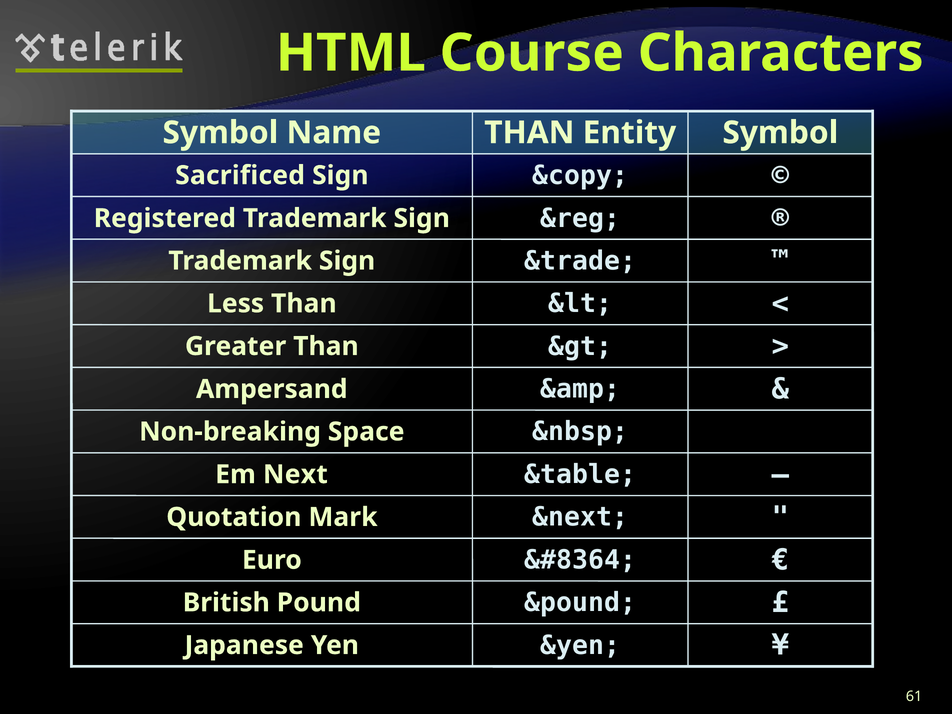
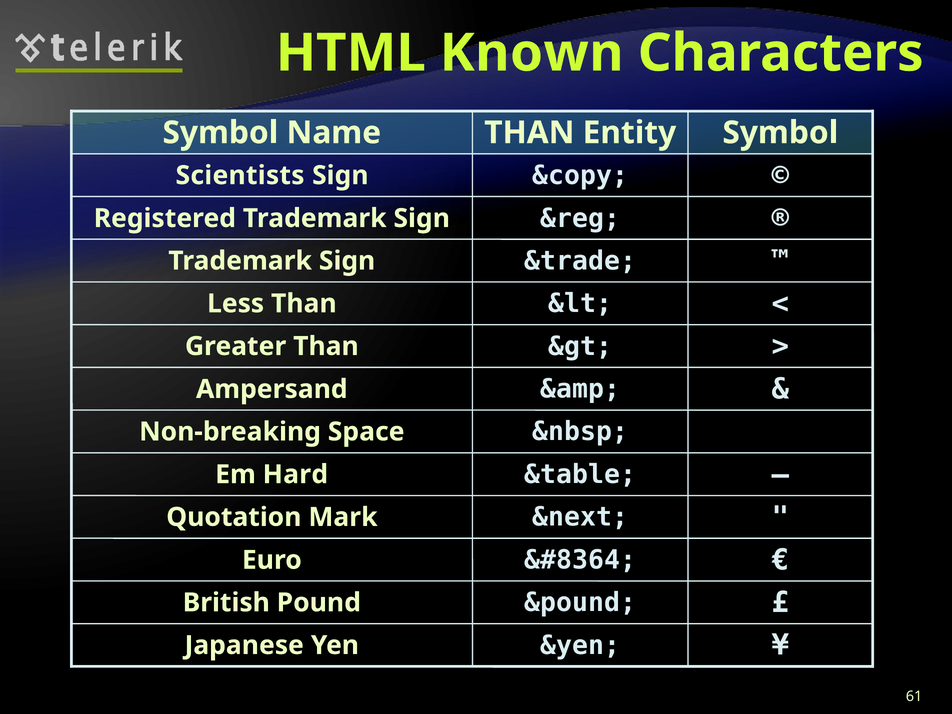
Course: Course -> Known
Sacrificed: Sacrificed -> Scientists
Next: Next -> Hard
